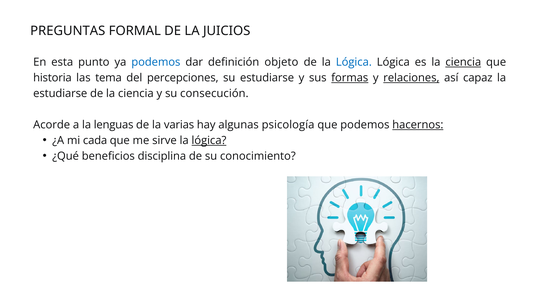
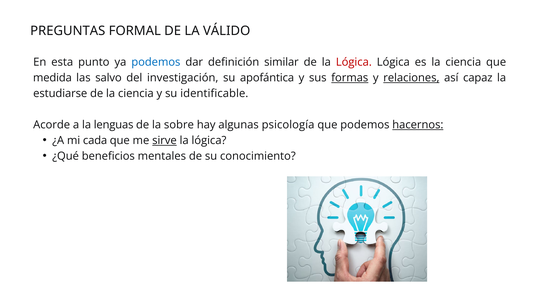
JUICIOS: JUICIOS -> VÁLIDO
objeto: objeto -> similar
Lógica at (354, 62) colour: blue -> red
ciencia at (463, 62) underline: present -> none
historia: historia -> medida
tema: tema -> salvo
percepciones: percepciones -> investigación
su estudiarse: estudiarse -> apofántica
consecución: consecución -> identificable
varias: varias -> sobre
sirve underline: none -> present
lógica at (209, 141) underline: present -> none
disciplina: disciplina -> mentales
